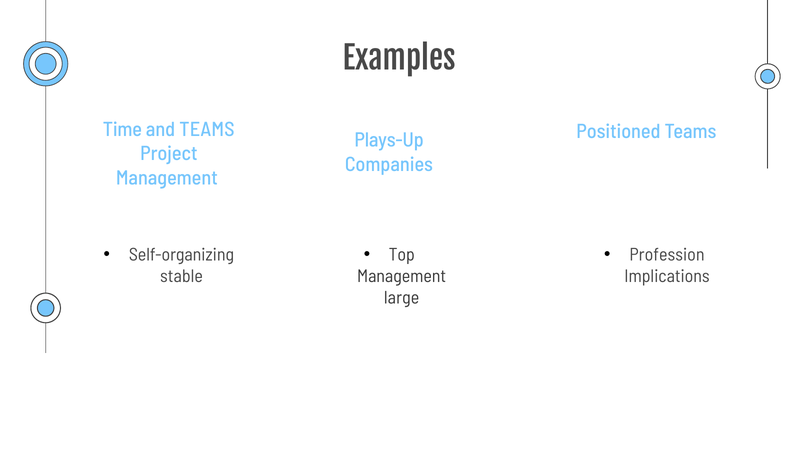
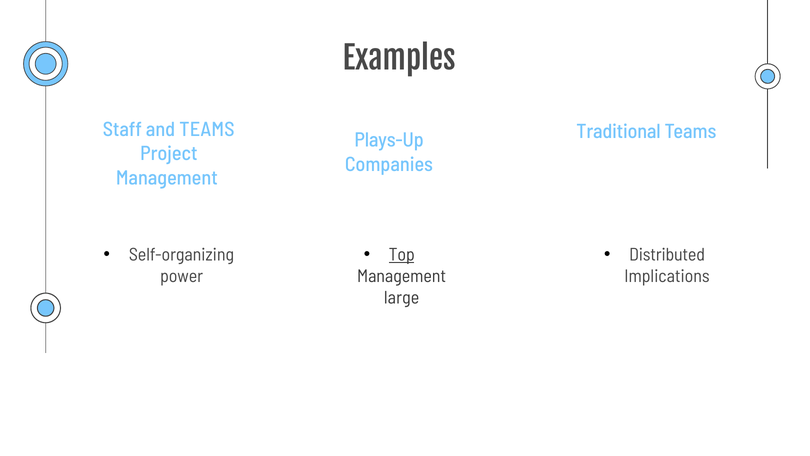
Time: Time -> Staff
Positioned: Positioned -> Traditional
Top underline: none -> present
Profession: Profession -> Distributed
stable: stable -> power
